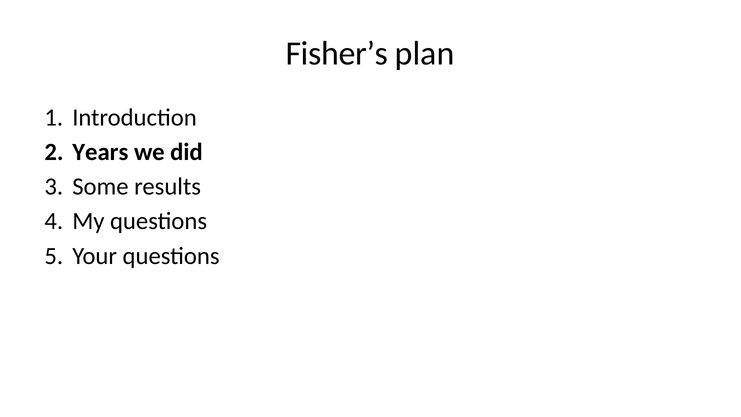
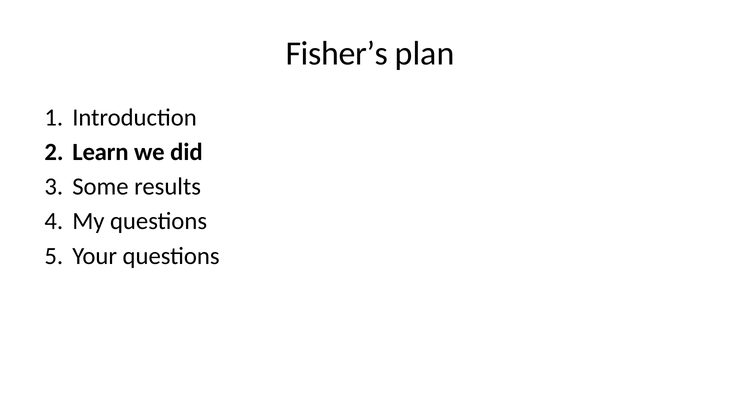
Years: Years -> Learn
